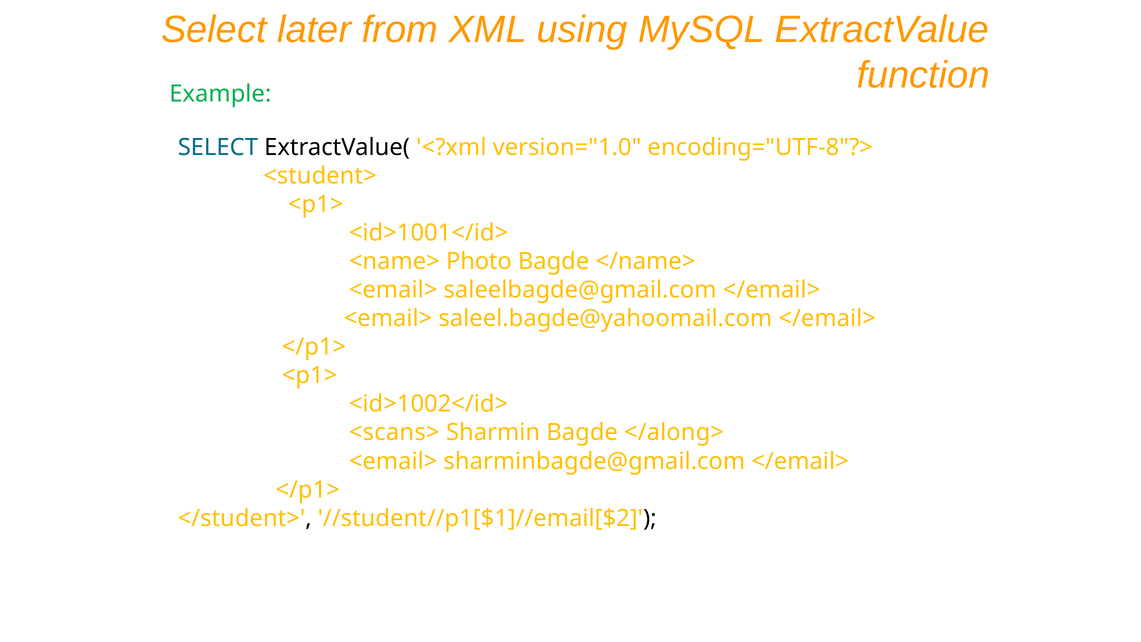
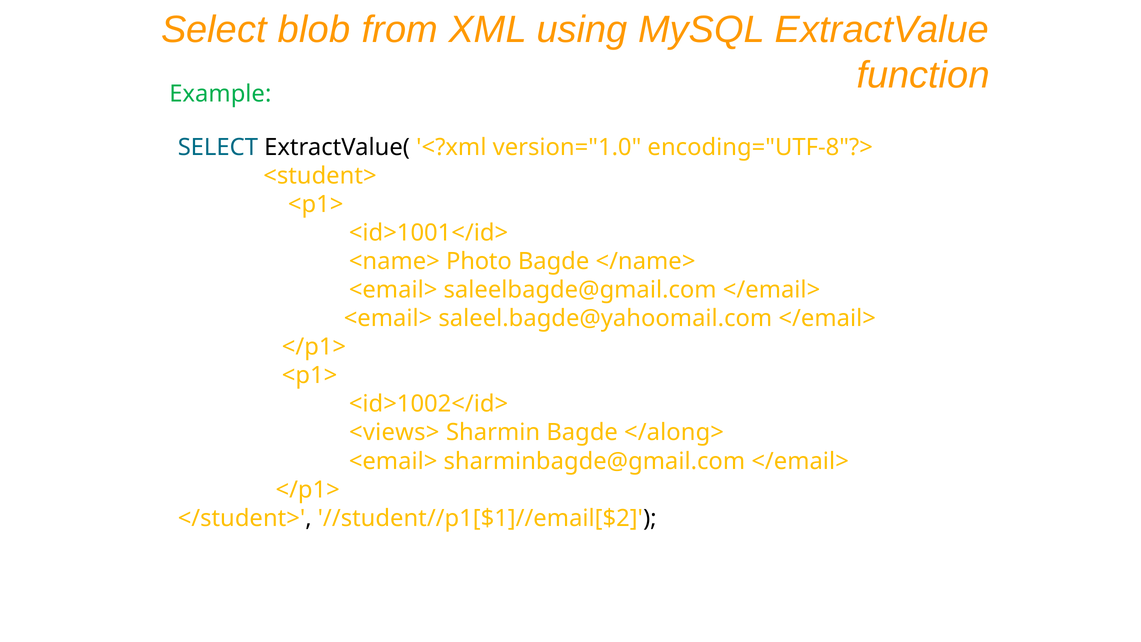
later: later -> blob
<scans>: <scans> -> <views>
